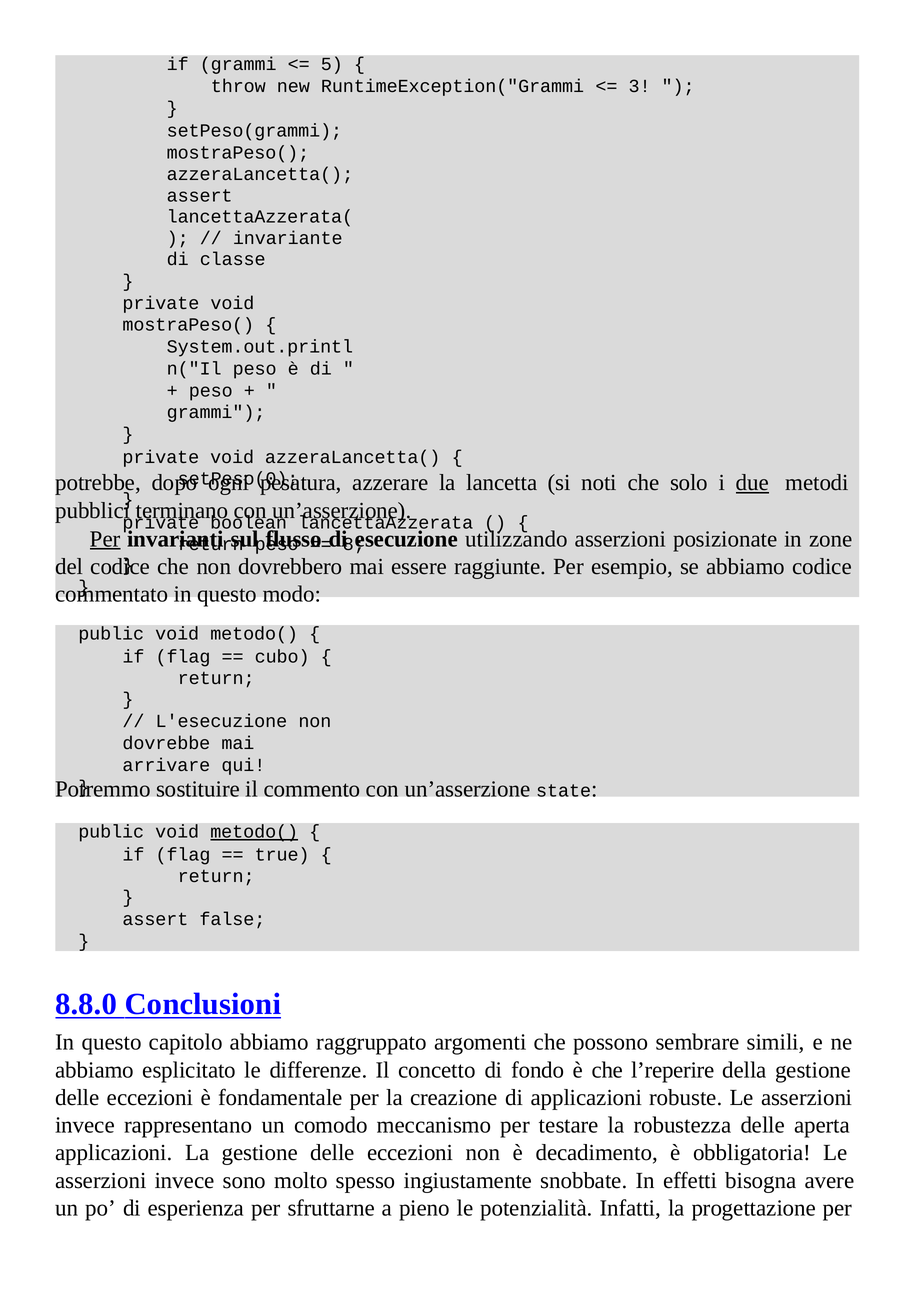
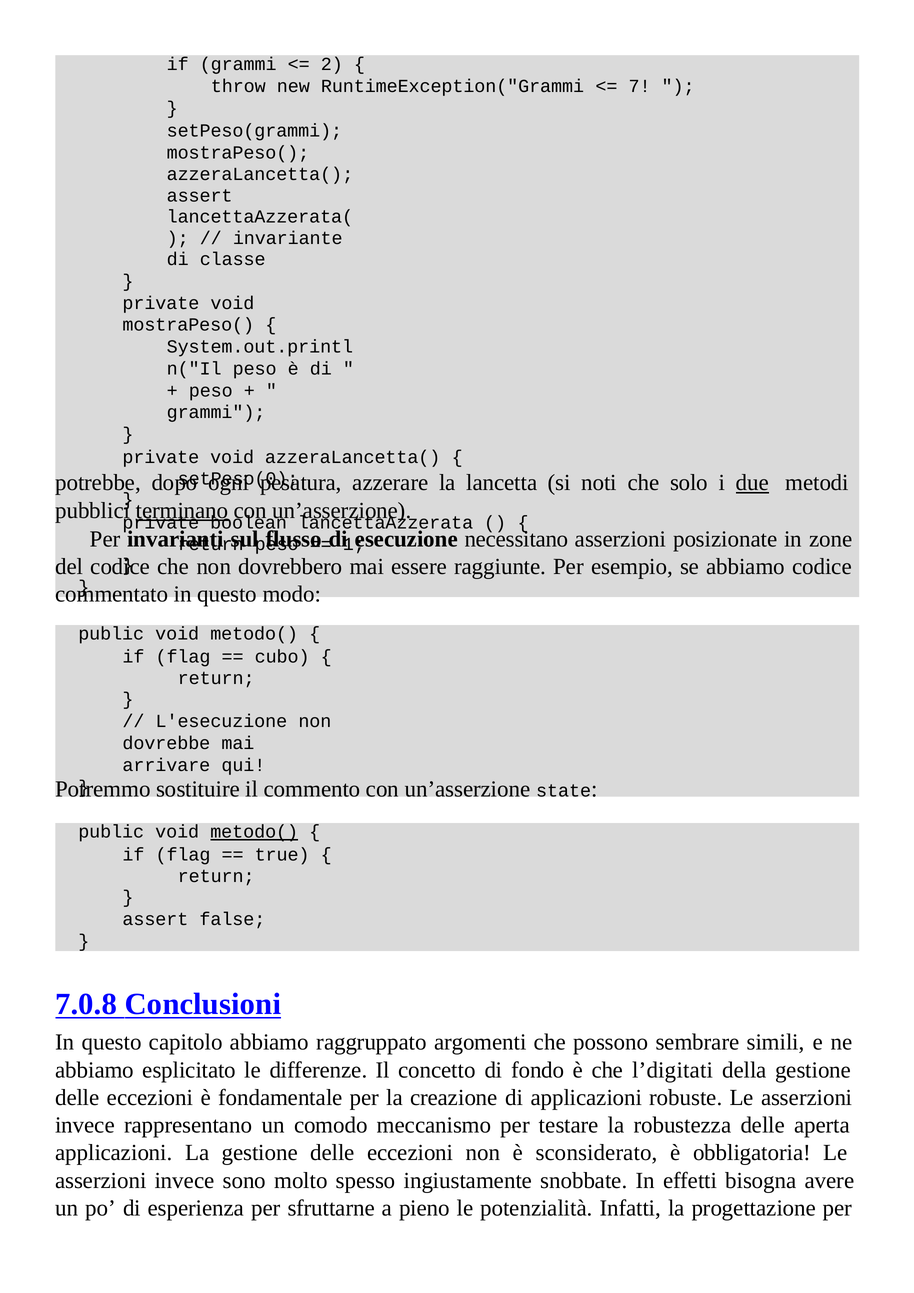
5: 5 -> 2
3: 3 -> 7
terminano underline: none -> present
Per at (105, 539) underline: present -> none
utilizzando: utilizzando -> necessitano
8: 8 -> 1
8.8.0: 8.8.0 -> 7.0.8
l’reperire: l’reperire -> l’digitati
decadimento: decadimento -> sconsiderato
